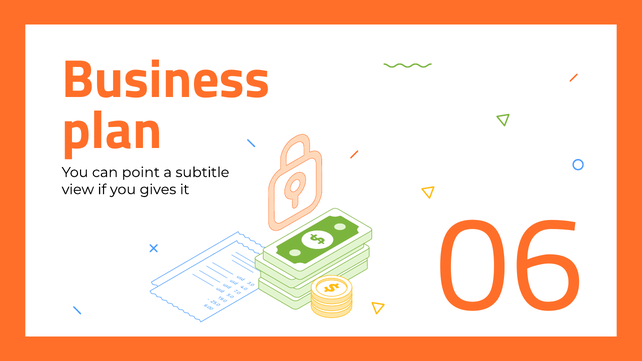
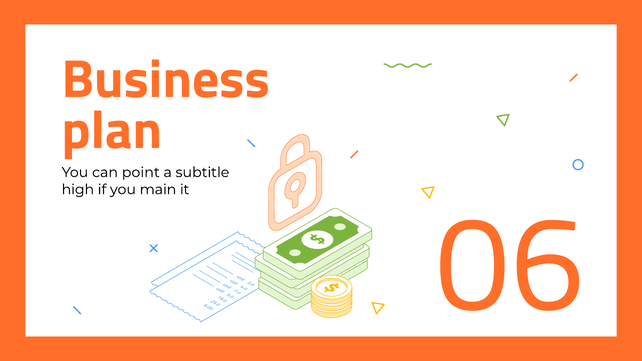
view: view -> high
gives: gives -> main
